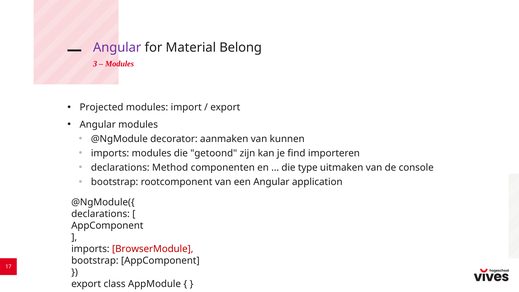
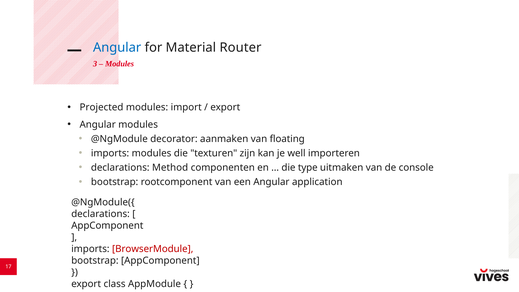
Angular at (117, 47) colour: purple -> blue
Belong: Belong -> Router
kunnen: kunnen -> floating
getoond: getoond -> texturen
find: find -> well
